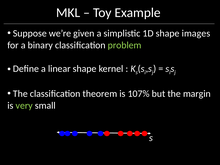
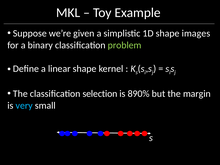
theorem: theorem -> selection
107%: 107% -> 890%
very colour: light green -> light blue
